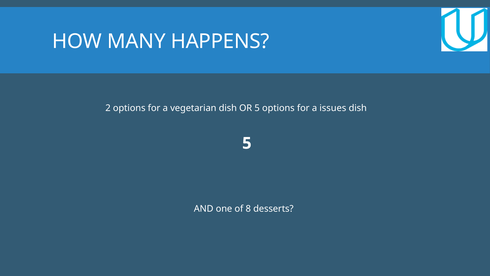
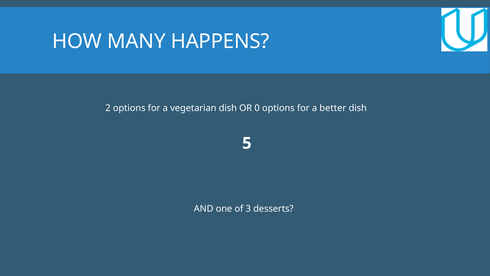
OR 5: 5 -> 0
issues: issues -> better
8: 8 -> 3
